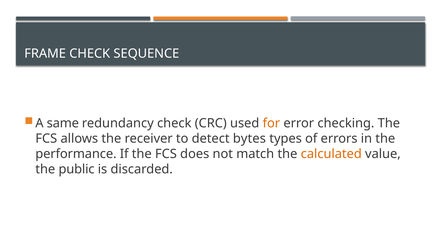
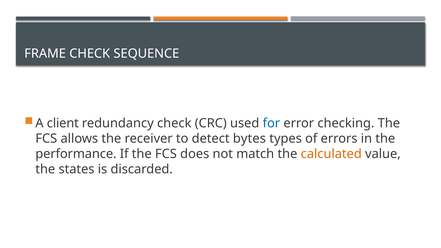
same: same -> client
for colour: orange -> blue
public: public -> states
